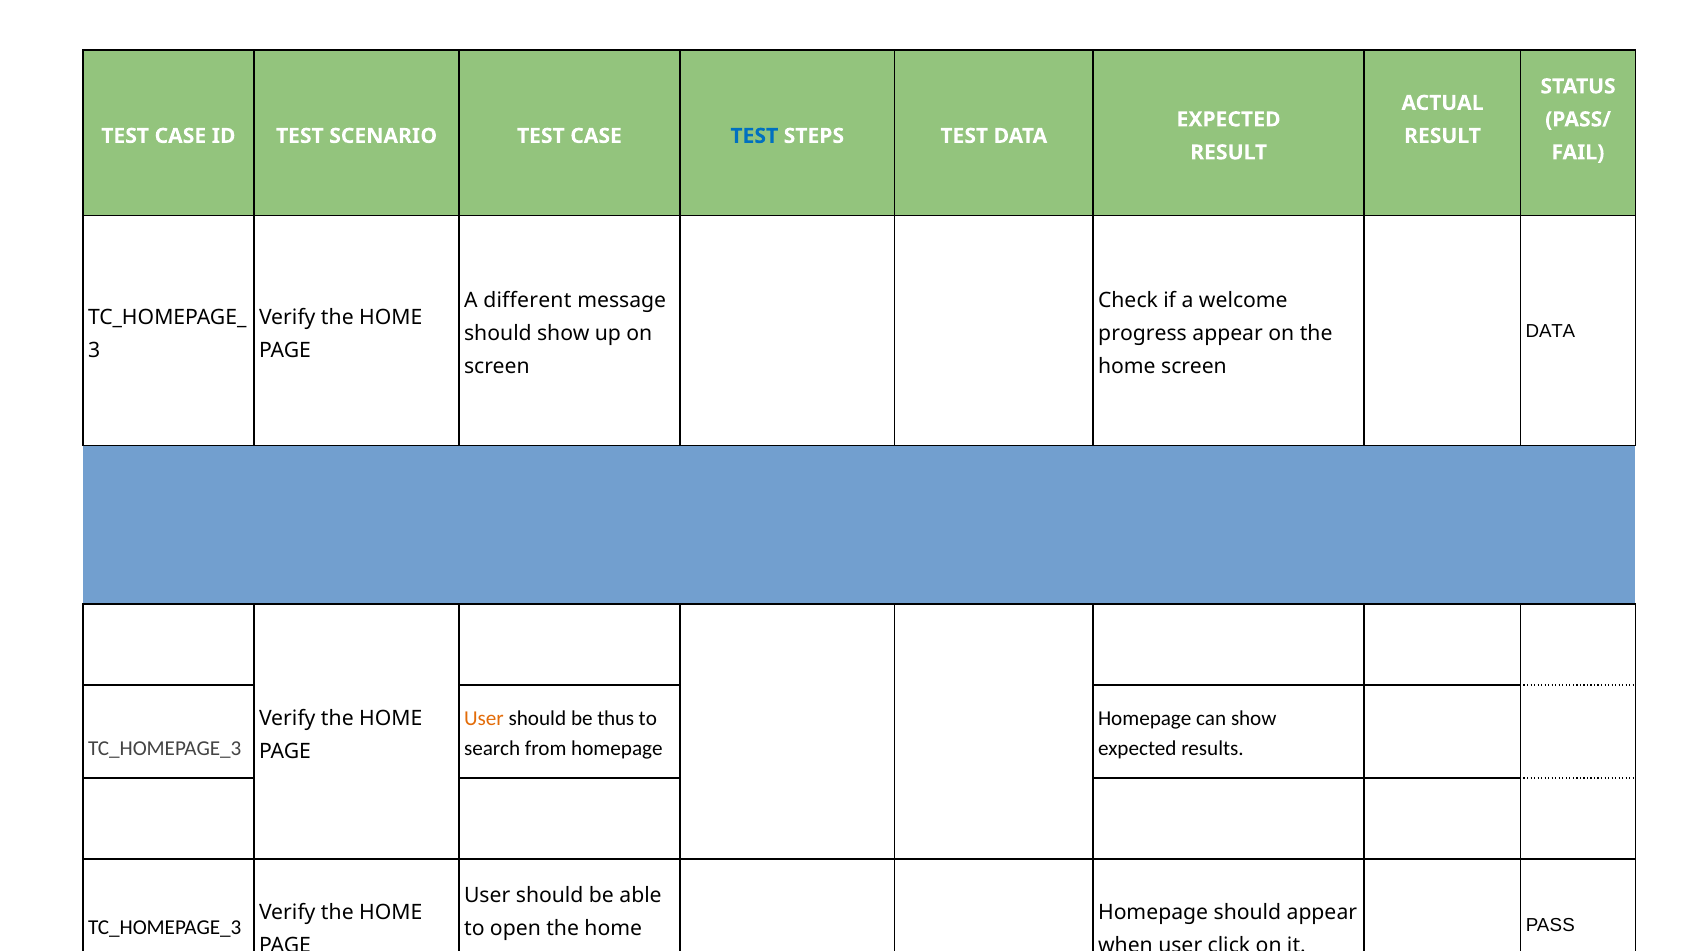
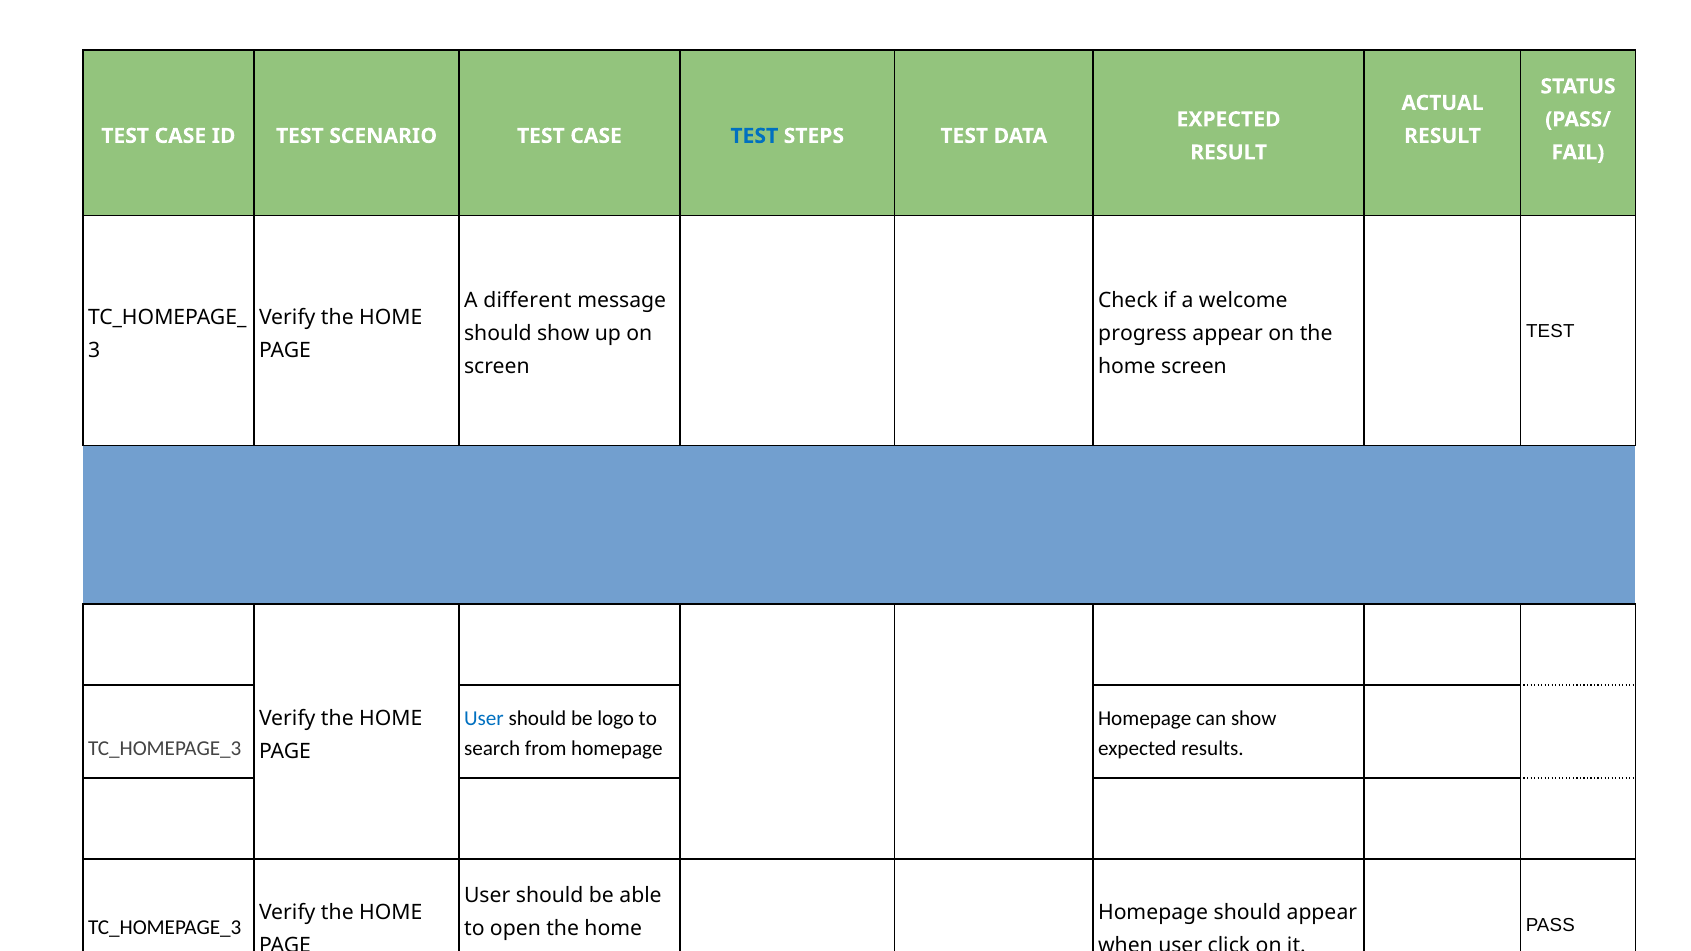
DATA at (1550, 331): DATA -> TEST
User at (484, 719) colour: orange -> blue
thus: thus -> logo
